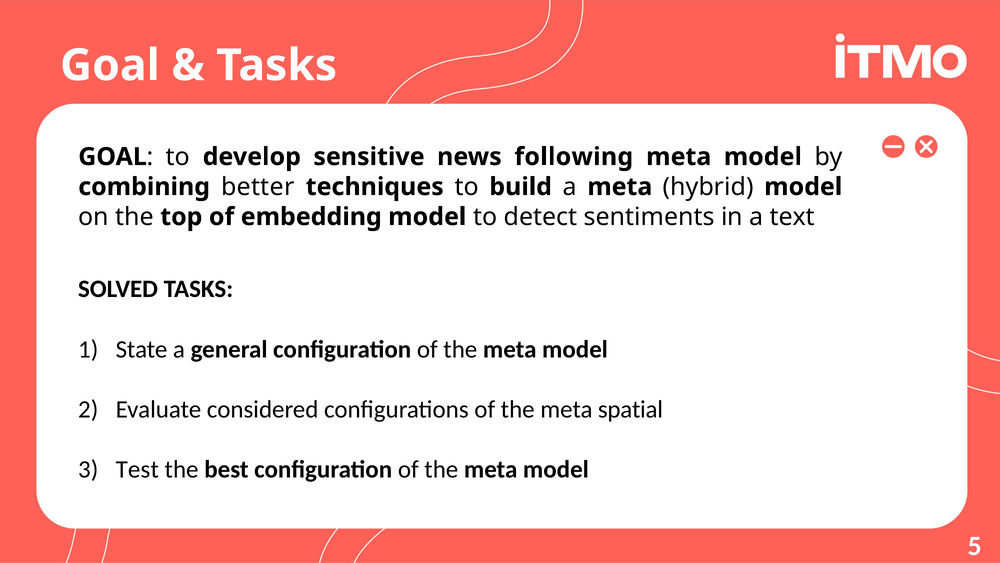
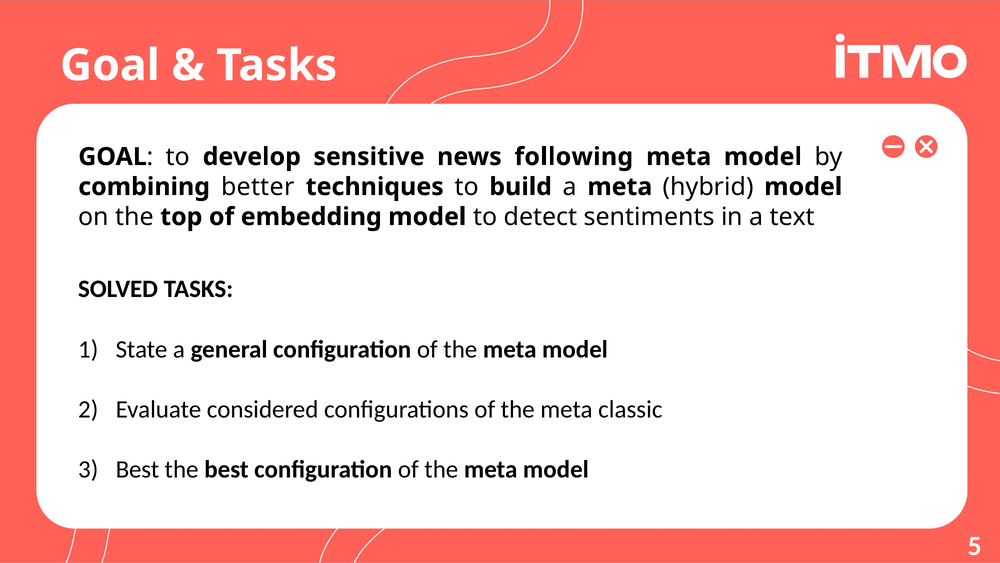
spatial: spatial -> classic
Test at (137, 469): Test -> Best
